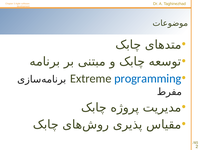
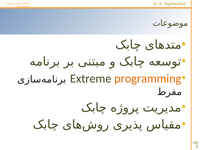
programming colour: blue -> orange
